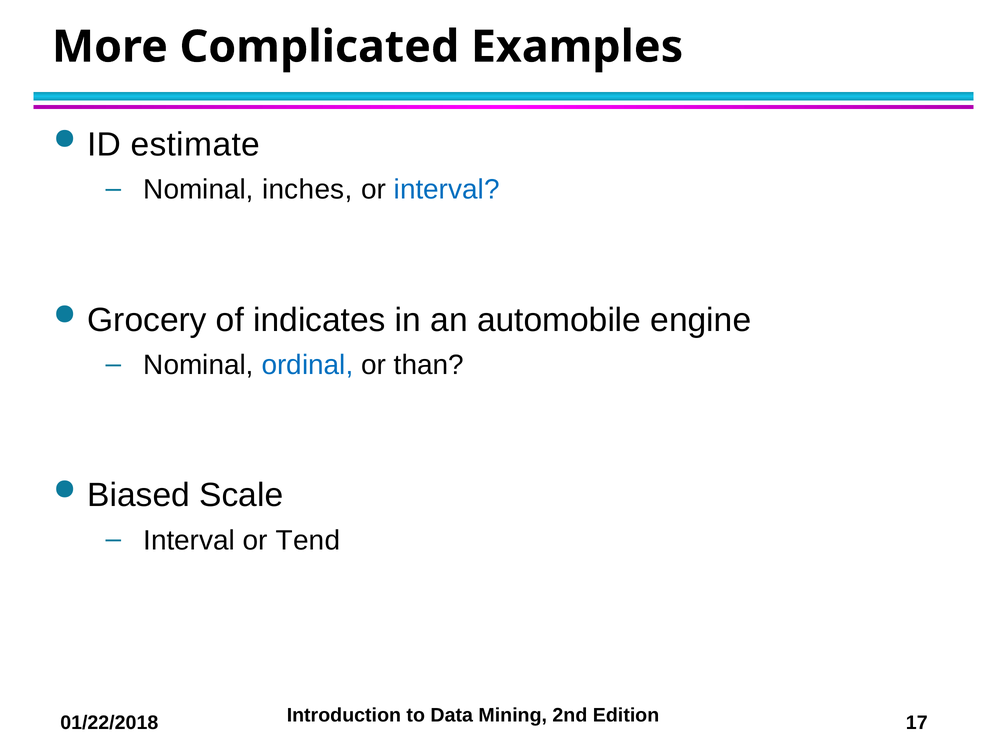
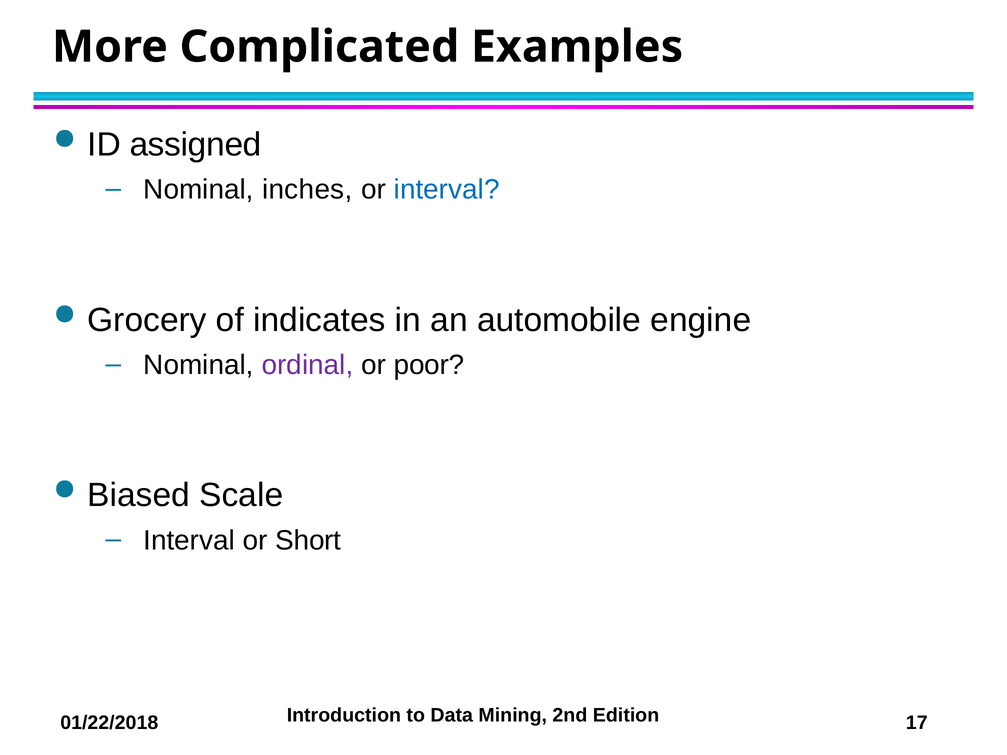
estimate: estimate -> assigned
ordinal colour: blue -> purple
than: than -> poor
Tend: Tend -> Short
